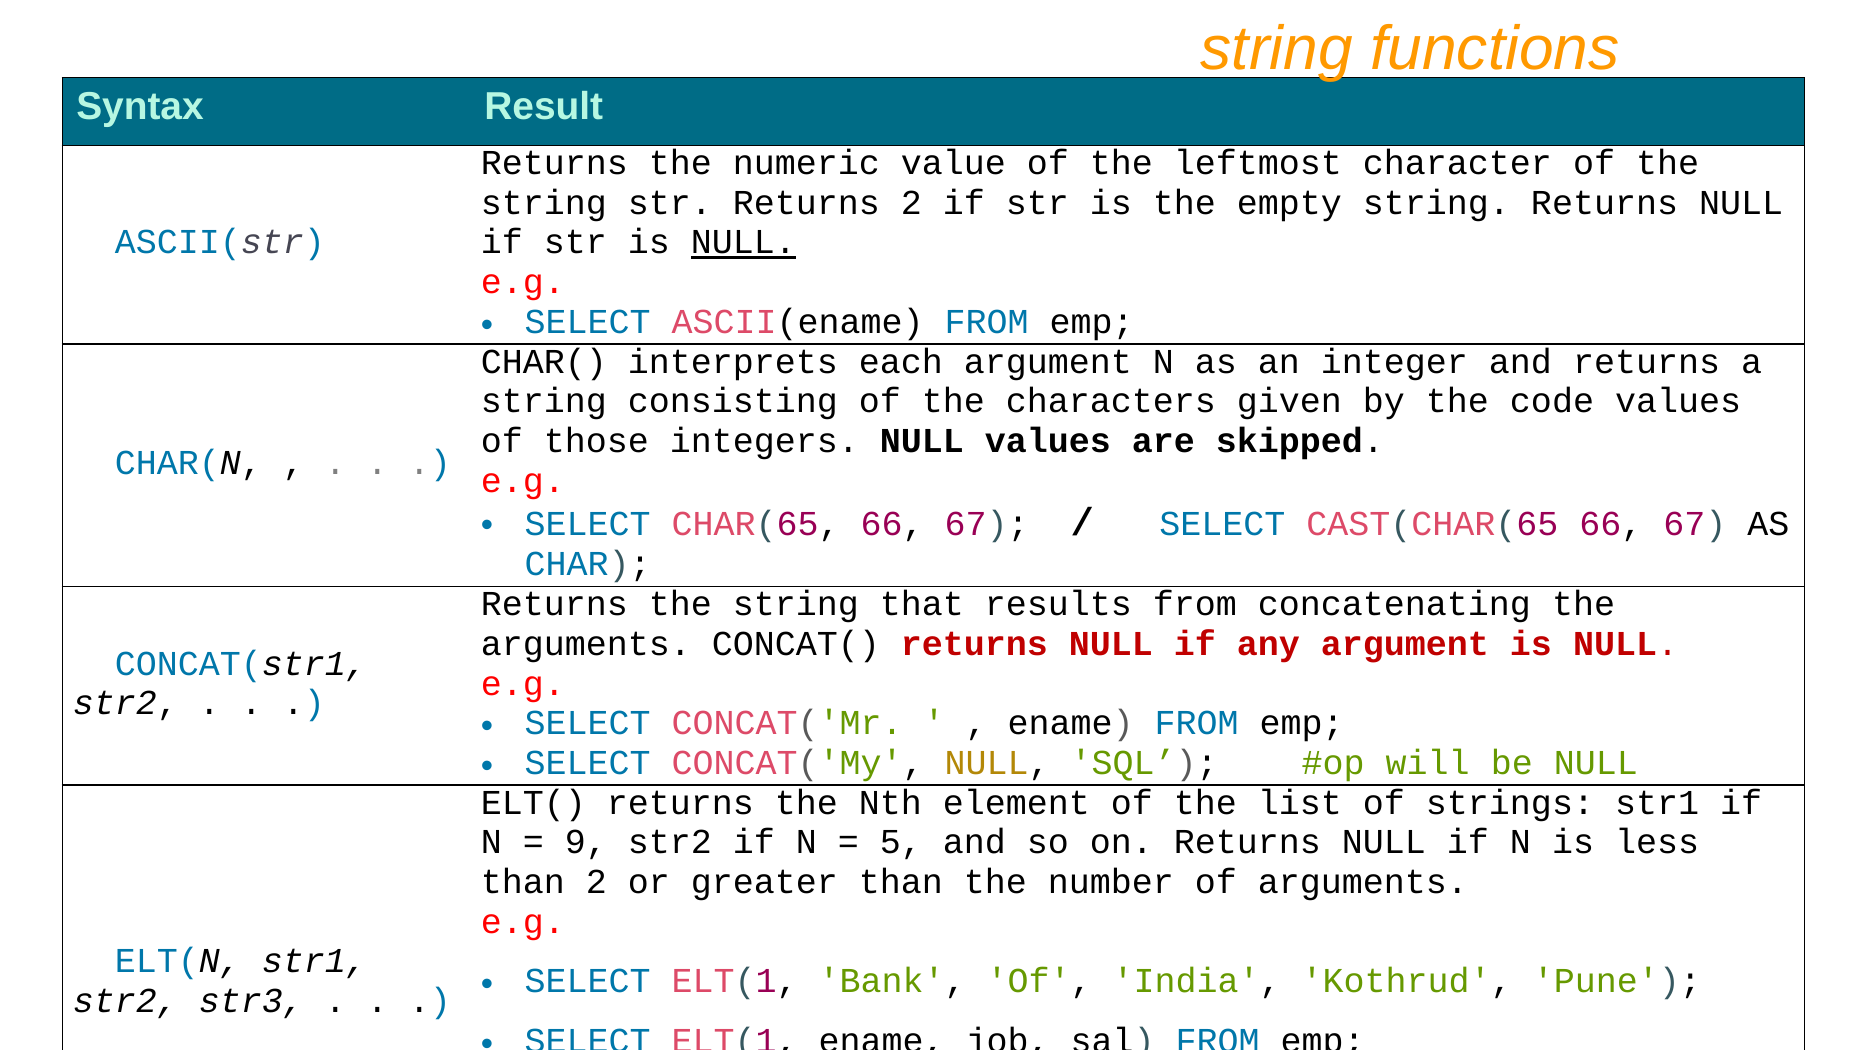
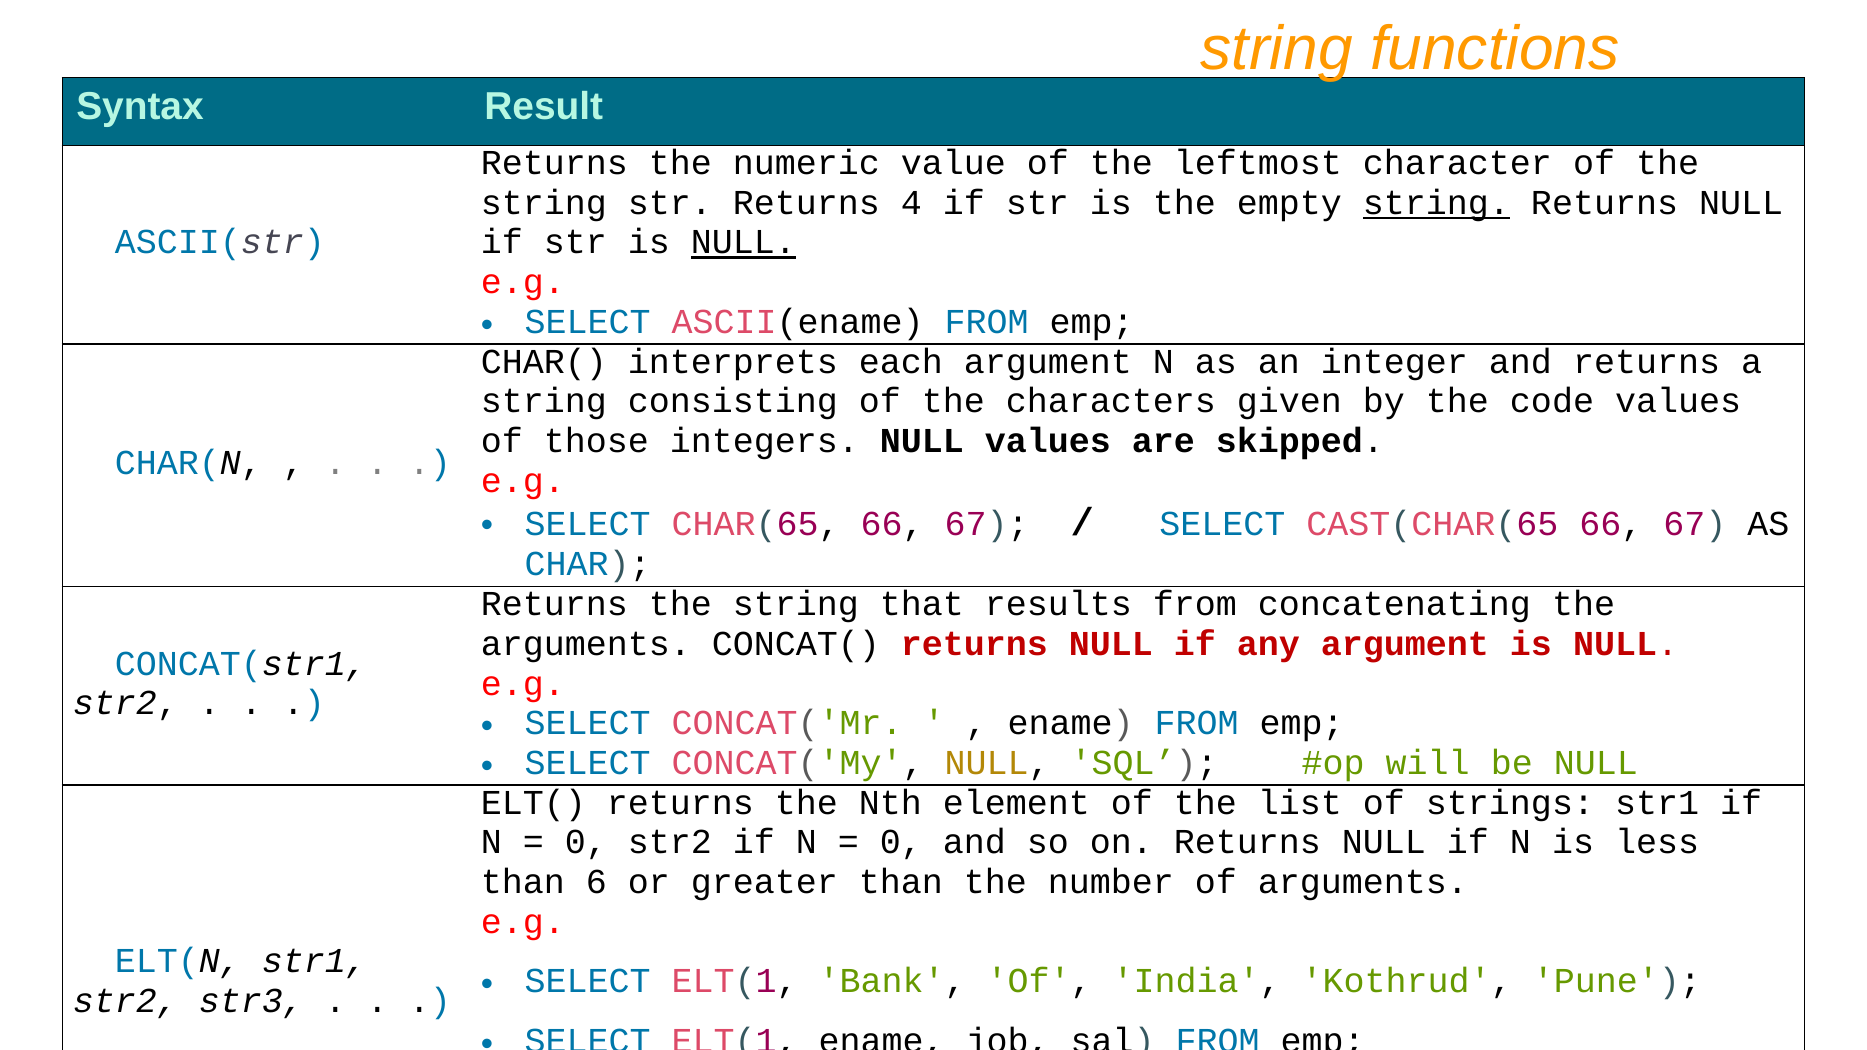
Returns 2: 2 -> 4
string at (1436, 203) underline: none -> present
9 at (586, 842): 9 -> 0
5 at (901, 842): 5 -> 0
than 2: 2 -> 6
